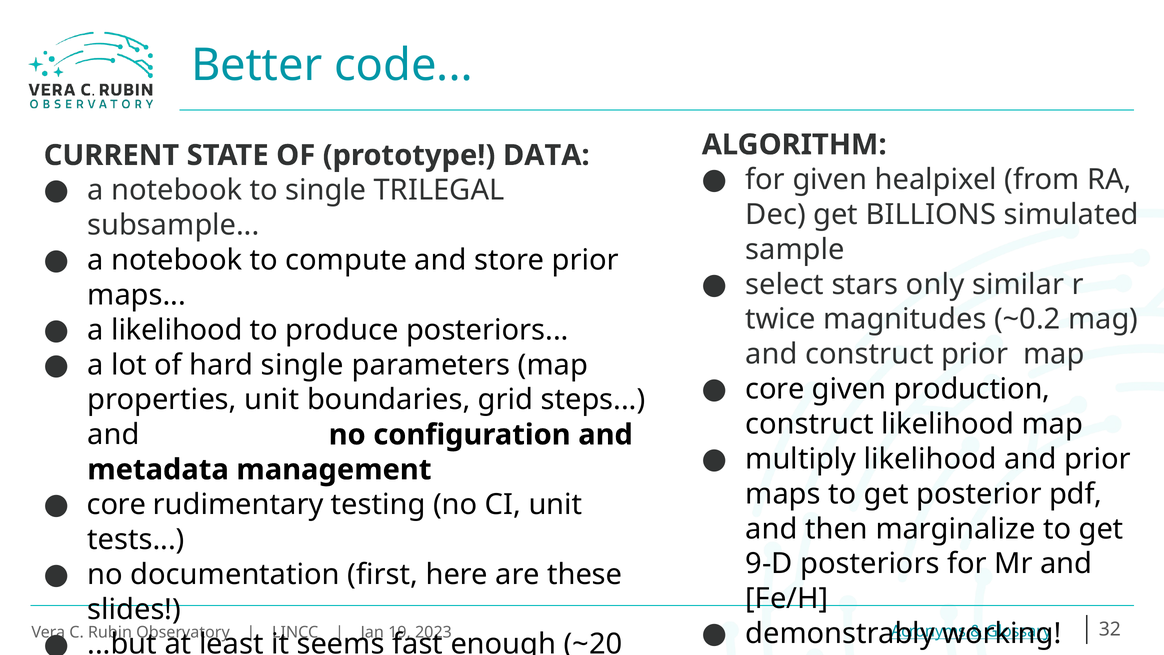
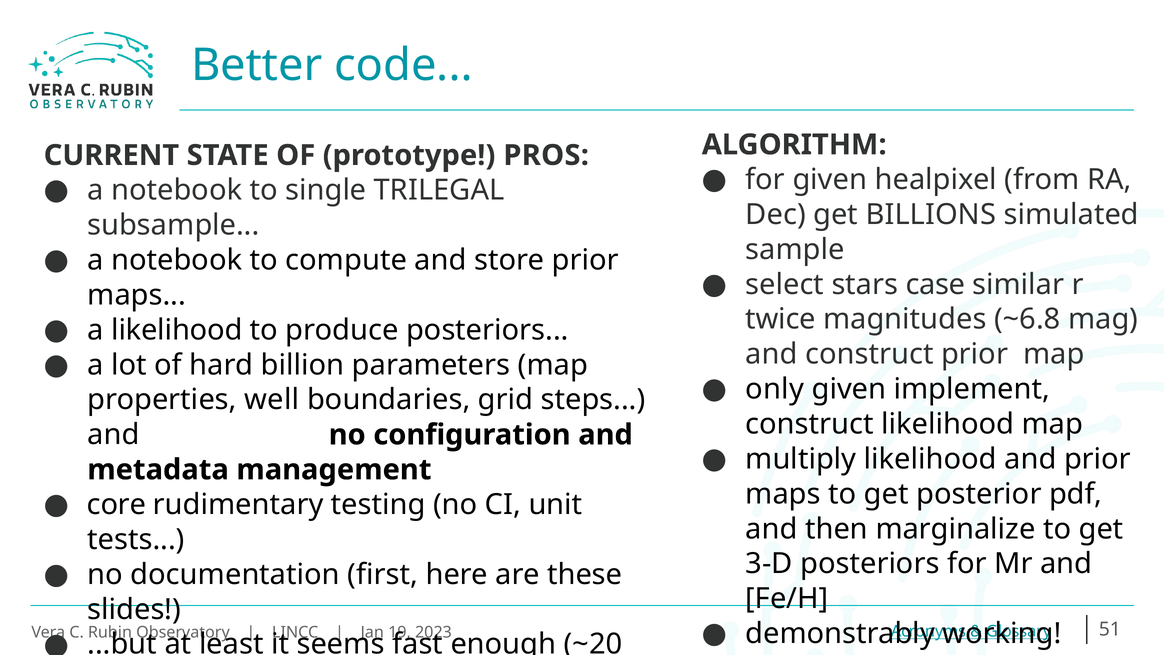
DATA: DATA -> PROS
only: only -> case
~0.2: ~0.2 -> ~6.8
hard single: single -> billion
core at (775, 389): core -> only
production: production -> implement
properties unit: unit -> well
9-D: 9-D -> 3-D
32: 32 -> 51
